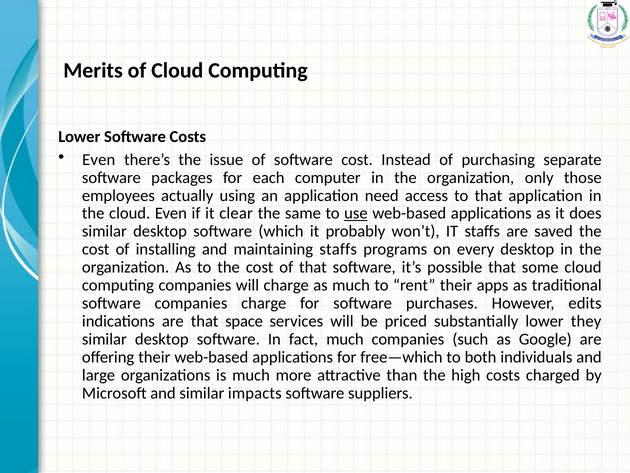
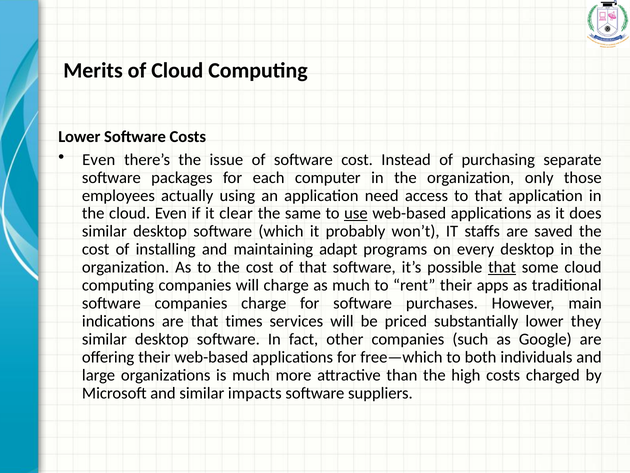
maintaining staffs: staffs -> adapt
that at (502, 267) underline: none -> present
edits: edits -> main
space: space -> times
fact much: much -> other
